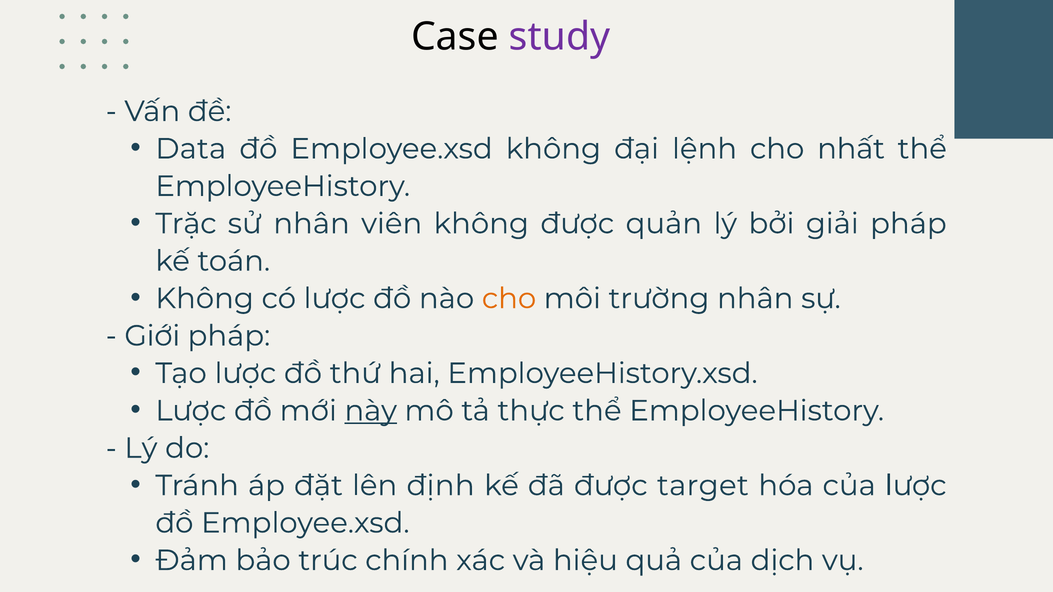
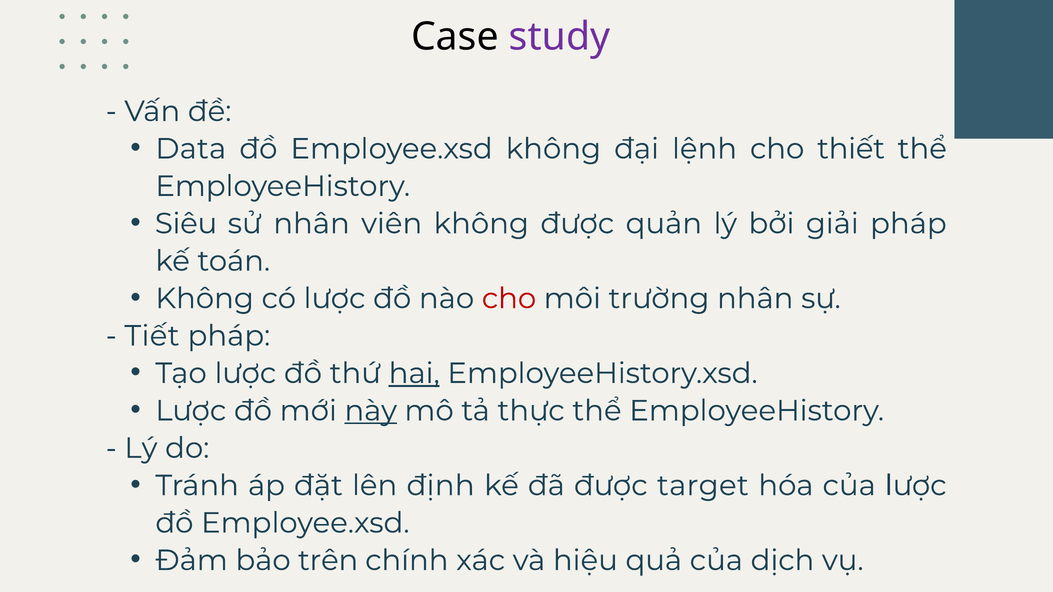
nhất: nhất -> thiết
Trặc: Trặc -> Siêu
cho at (509, 299) colour: orange -> red
Giới: Giới -> Tiết
hai underline: none -> present
trúc: trúc -> trên
